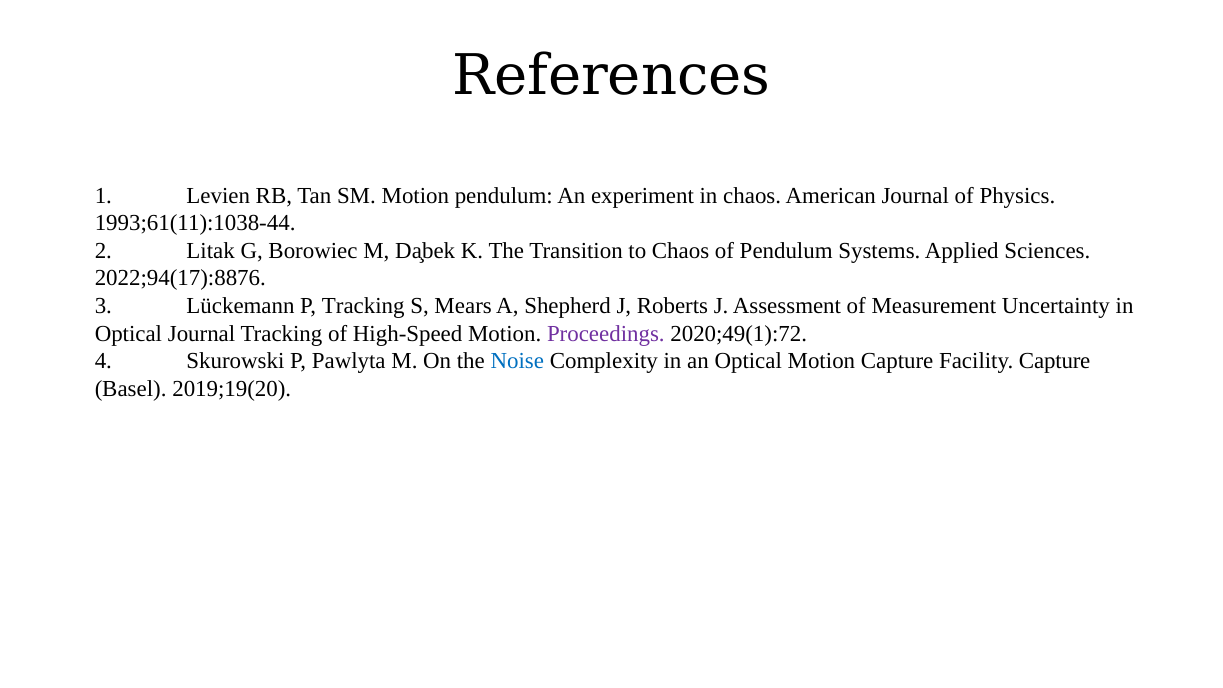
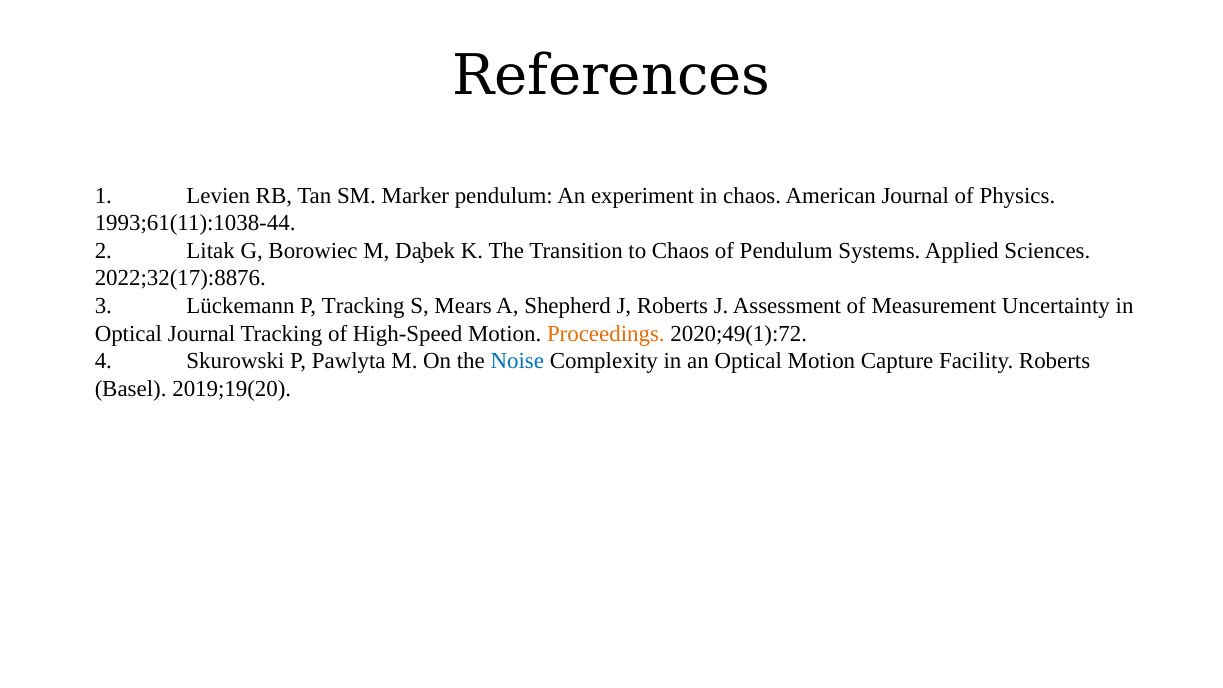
SM Motion: Motion -> Marker
2022;94(17):8876: 2022;94(17):8876 -> 2022;32(17):8876
Proceedings colour: purple -> orange
Facility Capture: Capture -> Roberts
